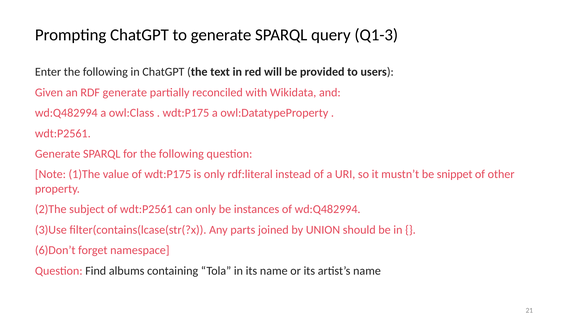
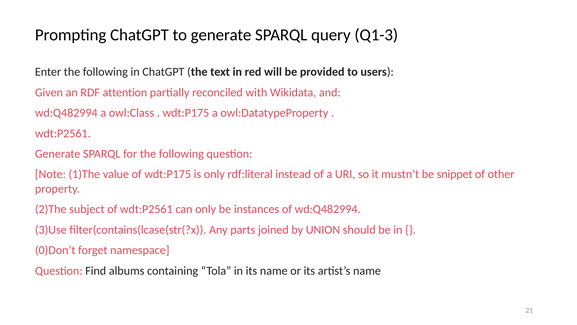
RDF generate: generate -> attention
6)Don’t: 6)Don’t -> 0)Don’t
